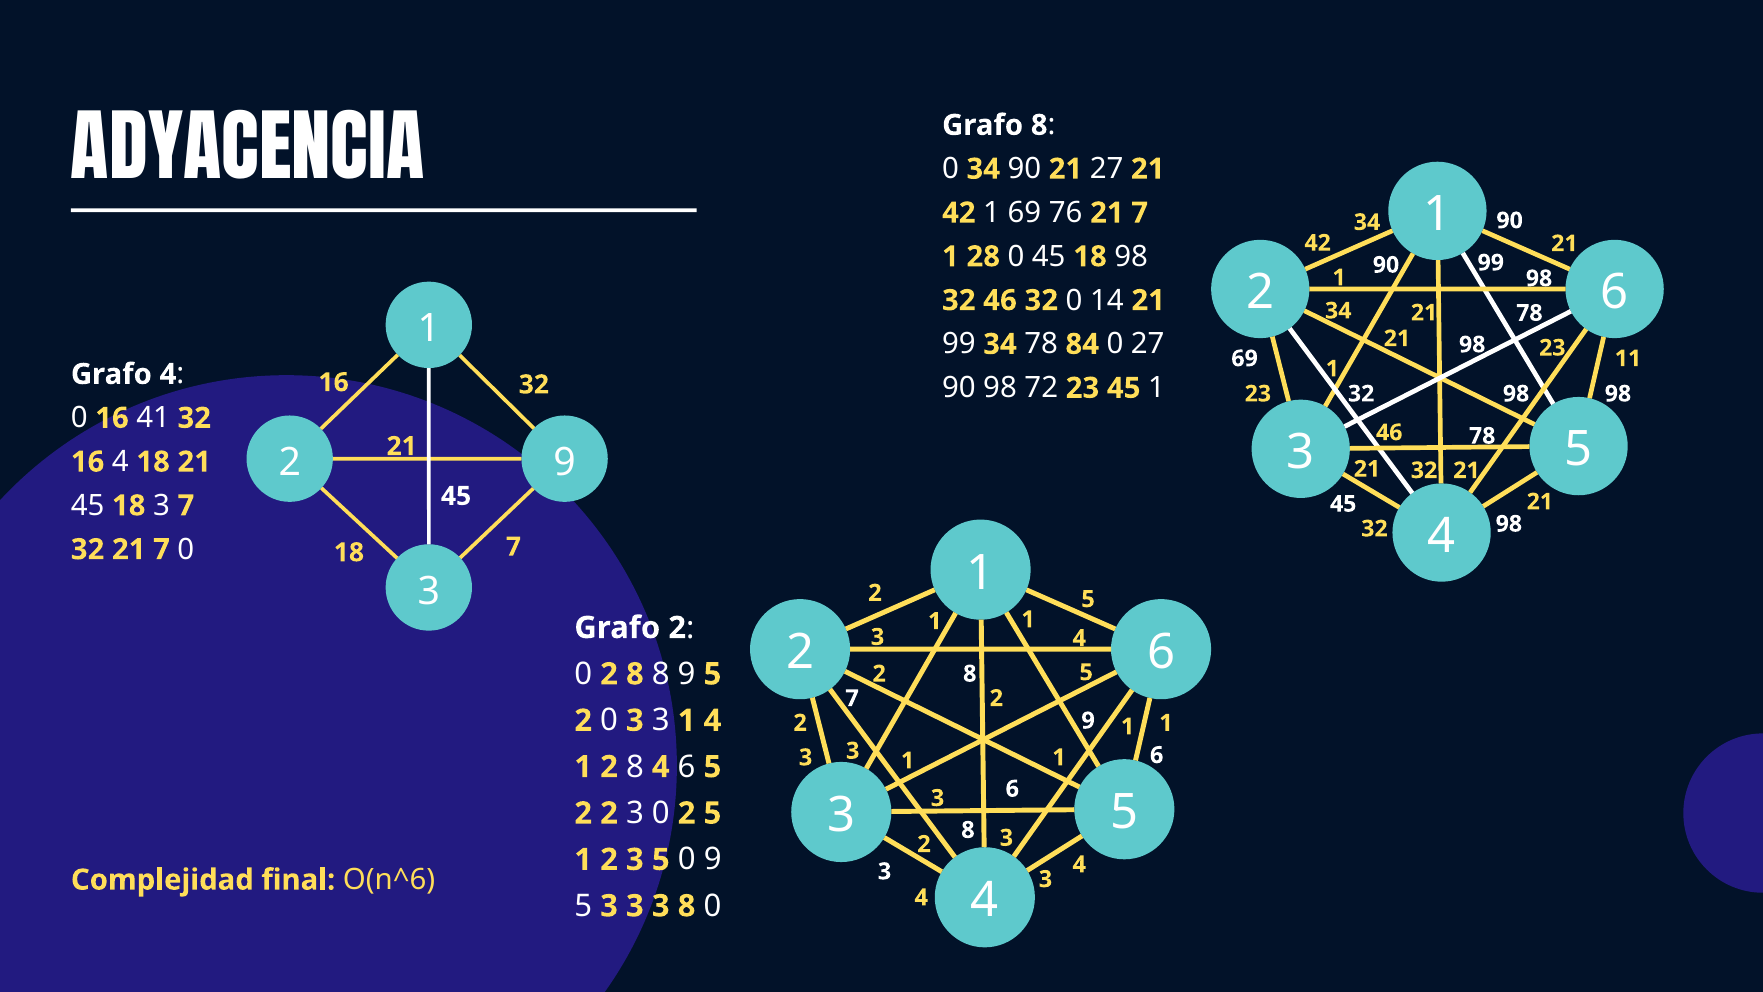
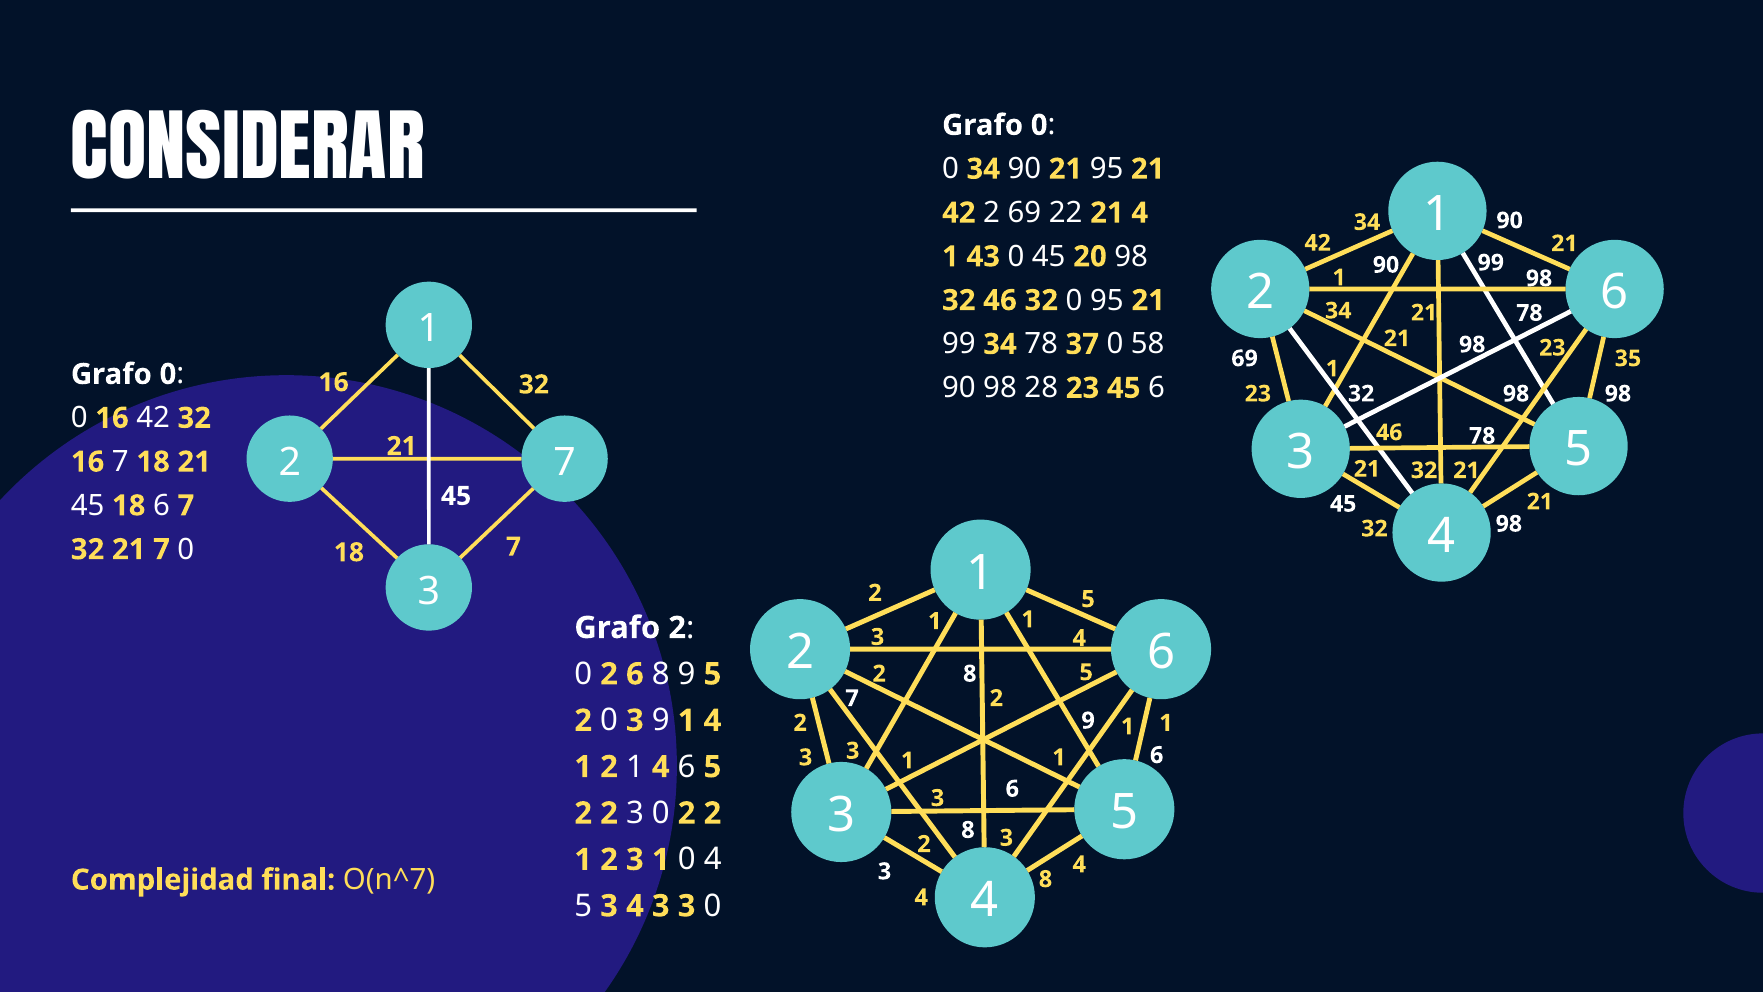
8 at (1039, 125): 8 -> 0
ADYACENCIA: ADYACENCIA -> CONSIDERAR
21 27: 27 -> 95
42 1: 1 -> 2
76: 76 -> 22
7 at (1140, 213): 7 -> 4
28: 28 -> 43
0 45 18: 18 -> 20
0 14: 14 -> 95
84: 84 -> 37
0 27: 27 -> 58
11: 11 -> 35
4 at (168, 374): 4 -> 0
72: 72 -> 28
45 1: 1 -> 6
16 41: 41 -> 42
2 9: 9 -> 7
16 4: 4 -> 7
18 3: 3 -> 6
0 2 8: 8 -> 6
0 3 3: 3 -> 9
1 2 8: 8 -> 1
0 2 5: 5 -> 2
2 3 5: 5 -> 1
0 9: 9 -> 4
3 at (1045, 879): 3 -> 8
O(n^6: O(n^6 -> O(n^7
5 3 3: 3 -> 4
8 at (687, 906): 8 -> 3
